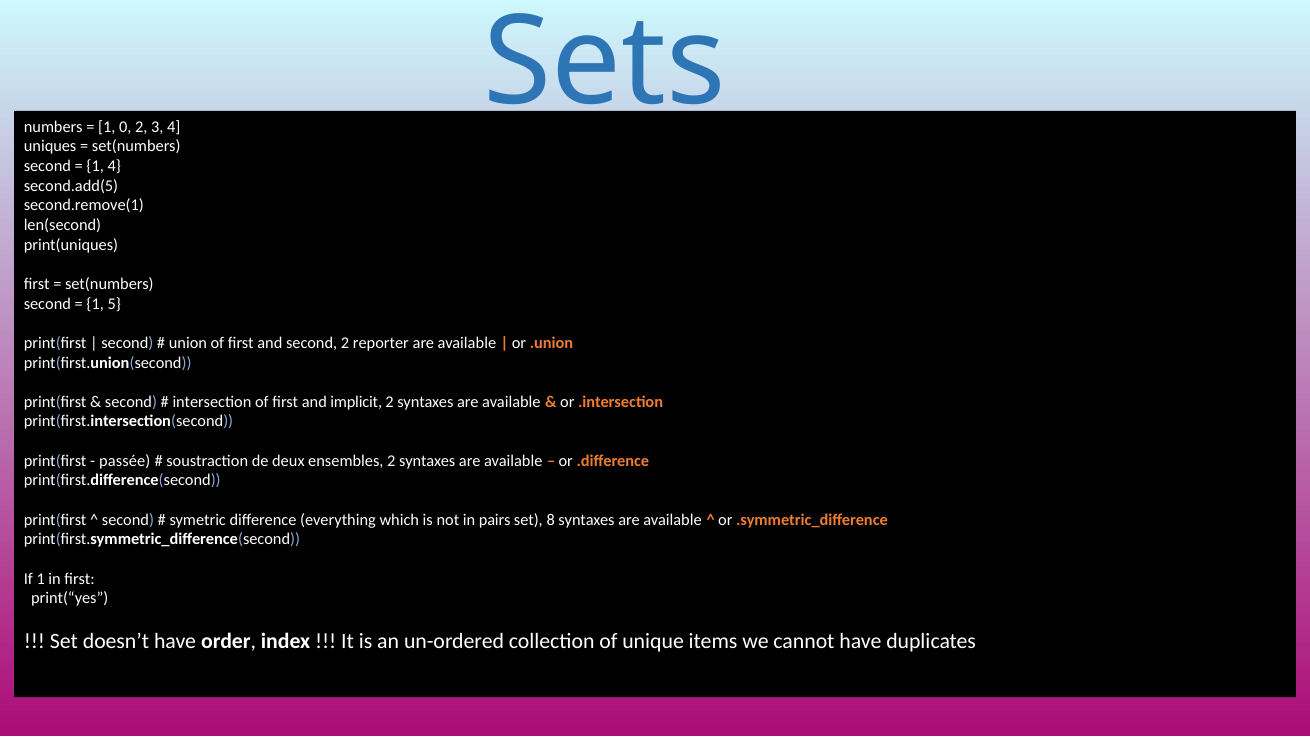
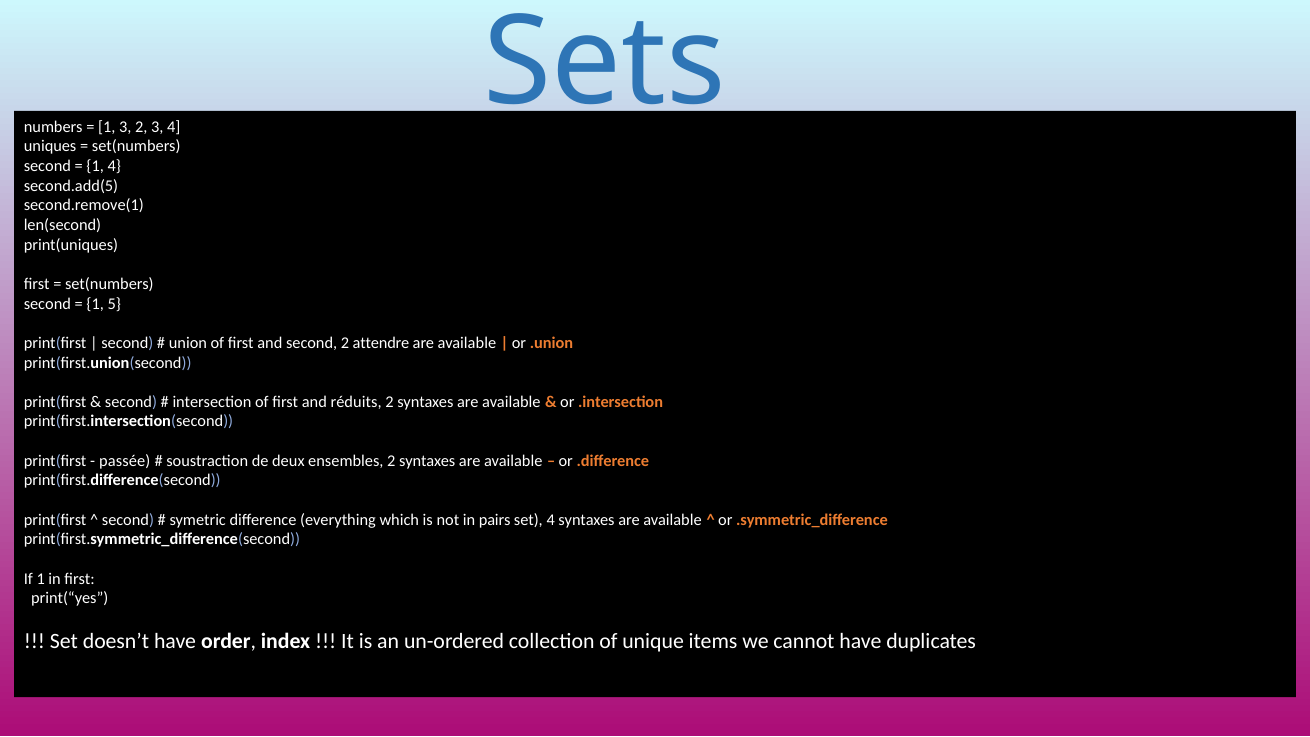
1 0: 0 -> 3
reporter: reporter -> attendre
implicit: implicit -> réduits
set 8: 8 -> 4
